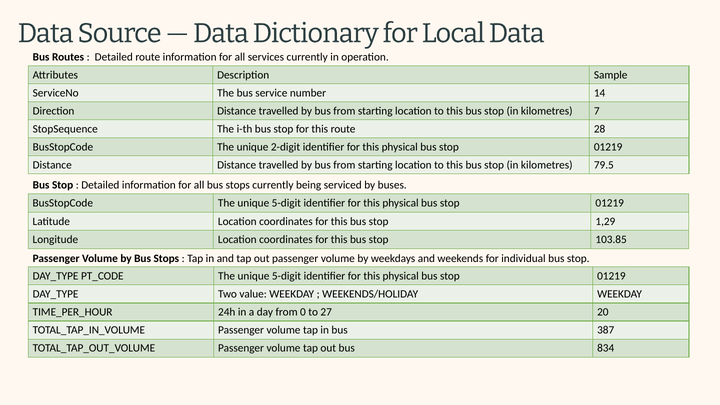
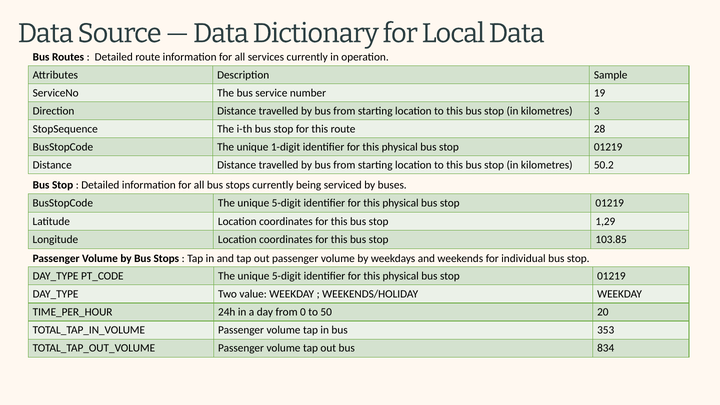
14: 14 -> 19
7: 7 -> 3
2-digit: 2-digit -> 1-digit
79.5: 79.5 -> 50.2
27: 27 -> 50
387: 387 -> 353
